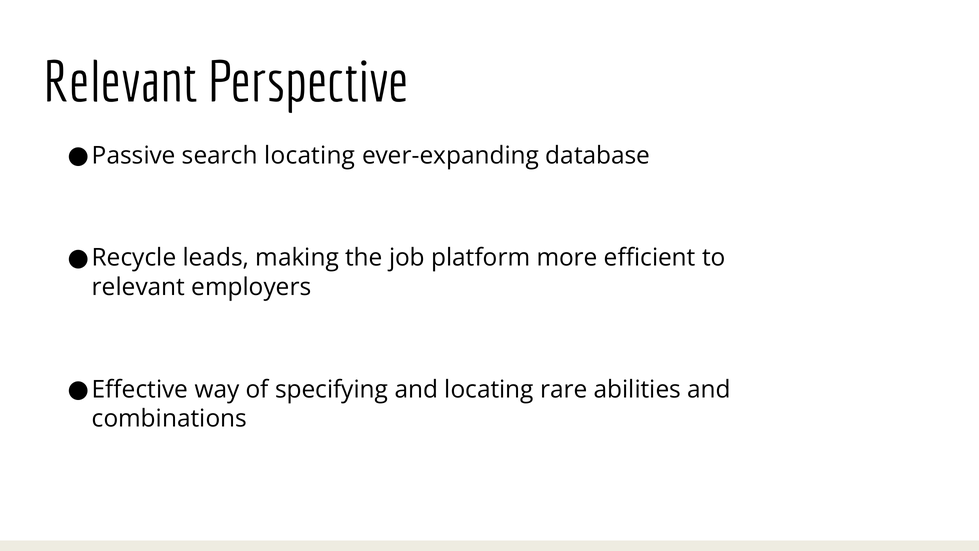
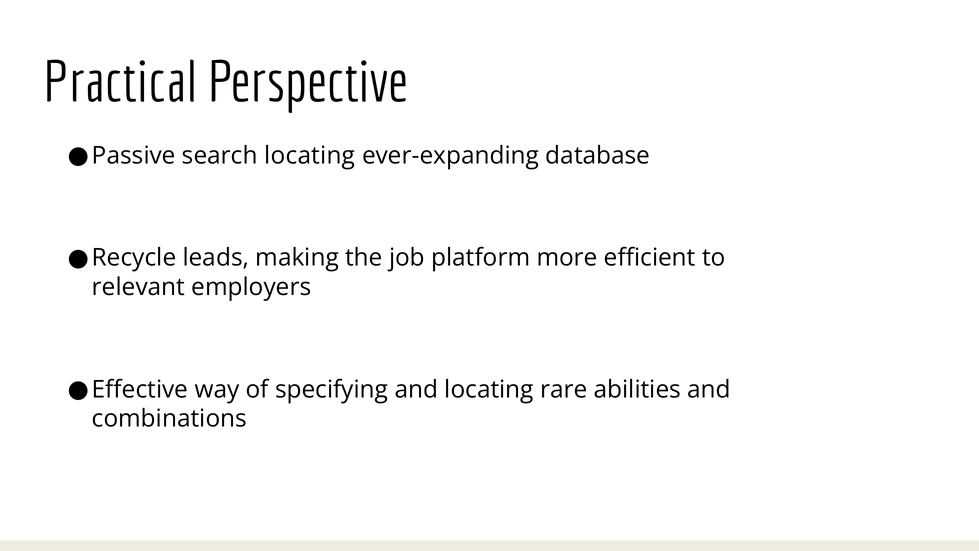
Relevant at (120, 83): Relevant -> Practical
